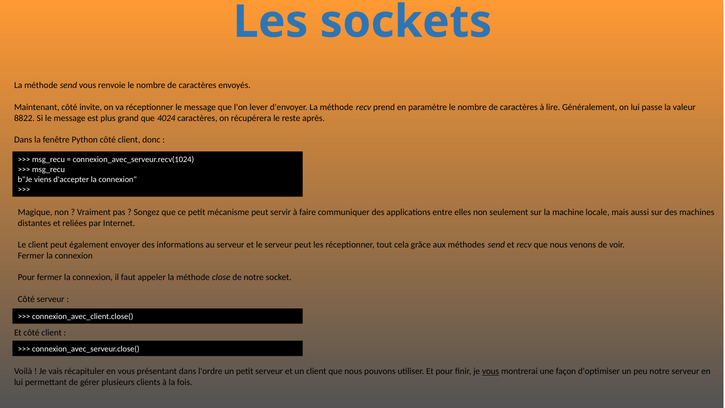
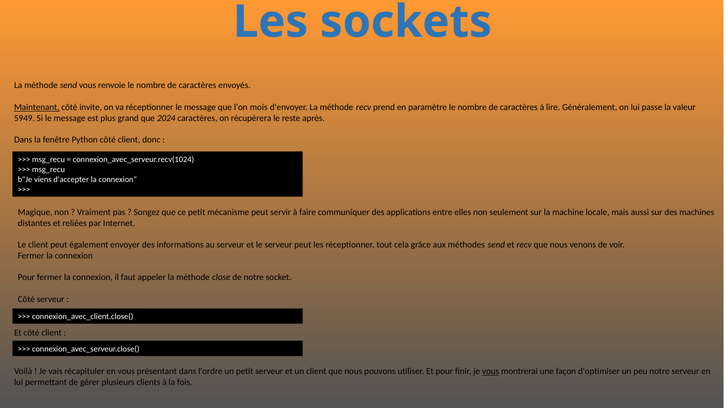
Maintenant underline: none -> present
lever: lever -> mois
8822: 8822 -> 5949
4024: 4024 -> 2024
